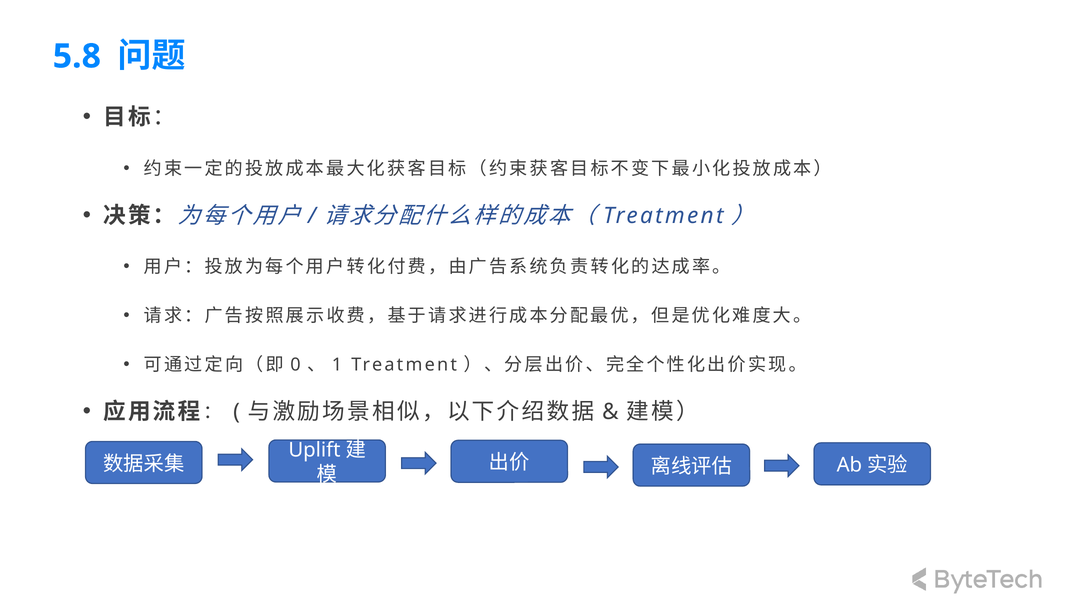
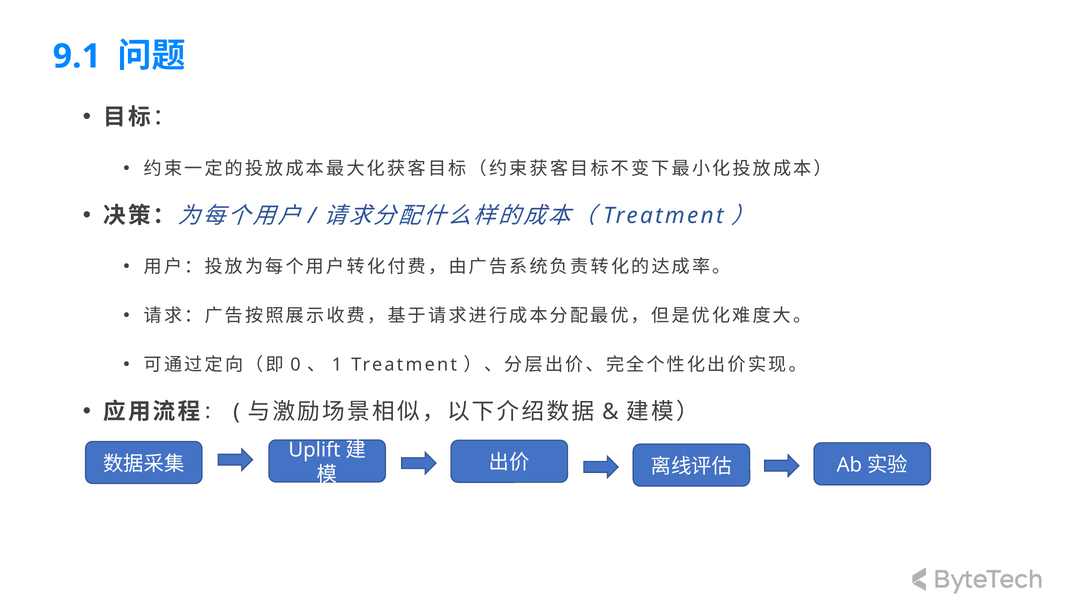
5.8: 5.8 -> 9.1
